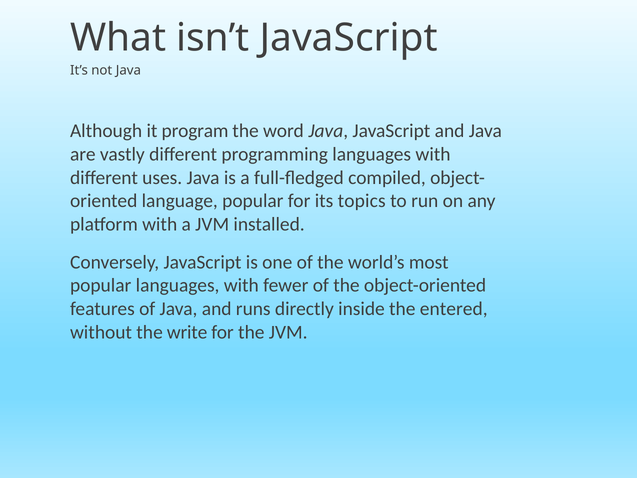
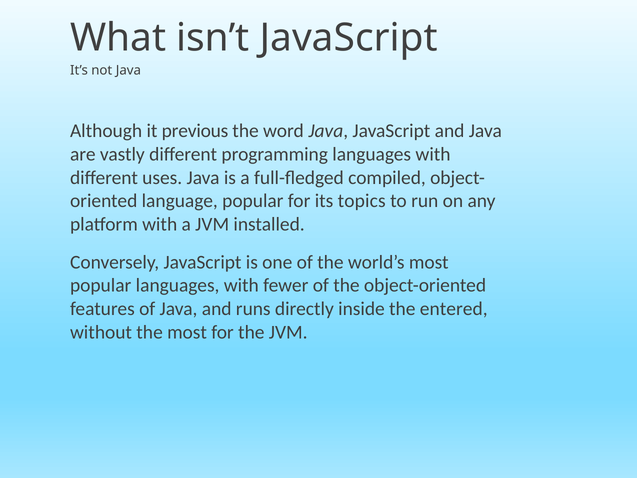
program: program -> previous
the write: write -> most
